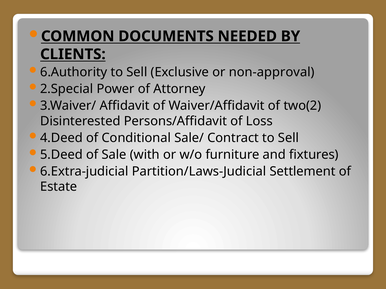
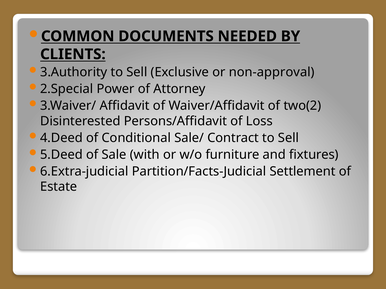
6.Authority: 6.Authority -> 3.Authority
Partition/Laws-Judicial: Partition/Laws-Judicial -> Partition/Facts-Judicial
